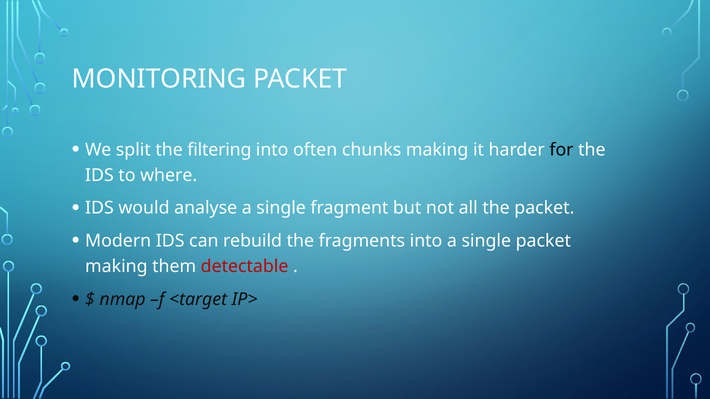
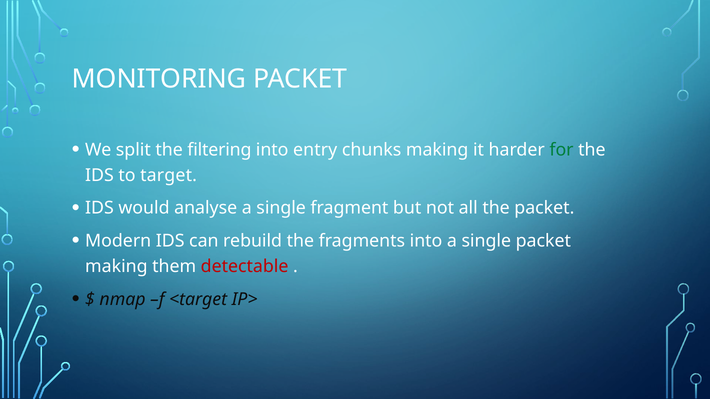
often: often -> entry
for colour: black -> green
where: where -> target
